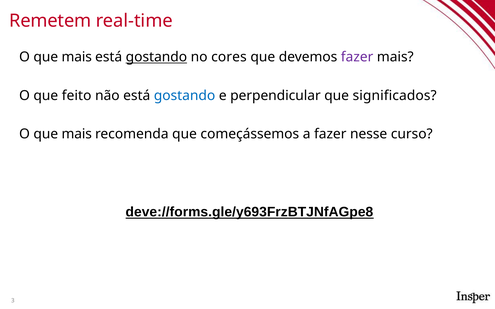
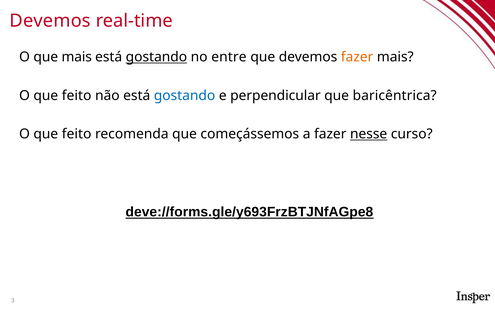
Remetem at (50, 21): Remetem -> Devemos
cores: cores -> entre
fazer at (357, 57) colour: purple -> orange
significados: significados -> baricêntrica
mais at (77, 134): mais -> feito
nesse underline: none -> present
